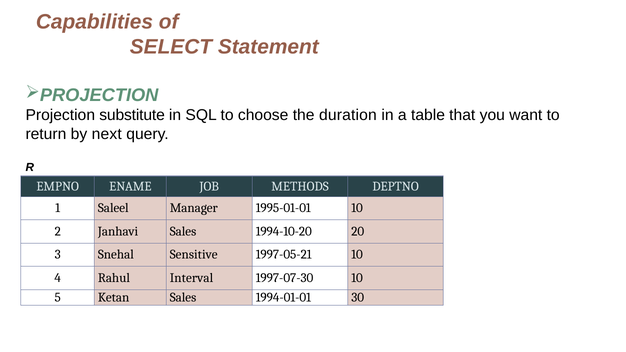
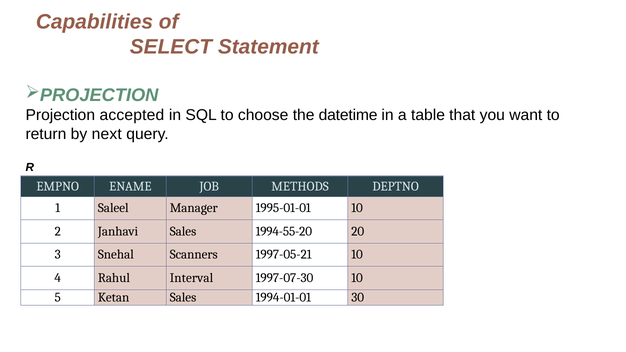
substitute: substitute -> accepted
duration: duration -> datetime
1994-10-20: 1994-10-20 -> 1994-55-20
Sensitive: Sensitive -> Scanners
